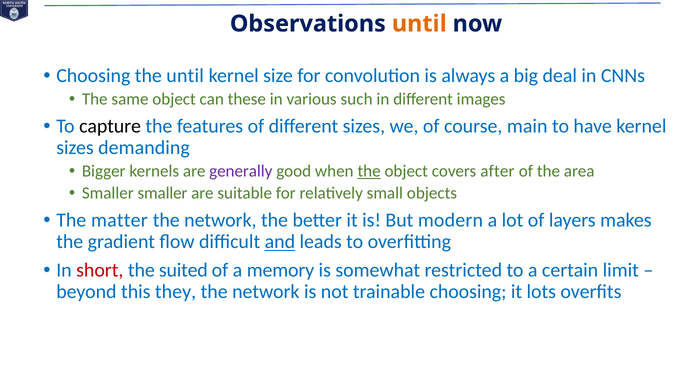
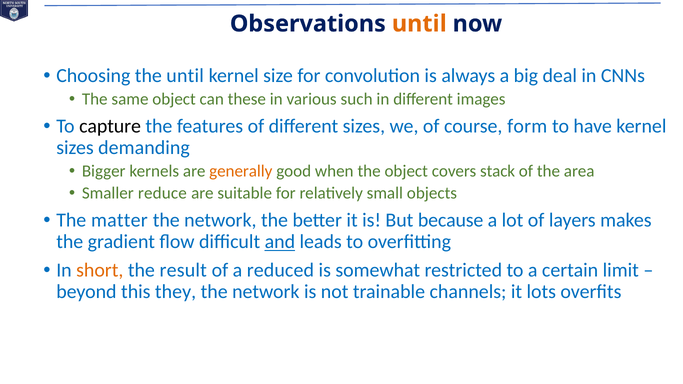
main: main -> form
generally colour: purple -> orange
the at (369, 171) underline: present -> none
after: after -> stack
Smaller smaller: smaller -> reduce
modern: modern -> because
short colour: red -> orange
suited: suited -> result
memory: memory -> reduced
trainable choosing: choosing -> channels
